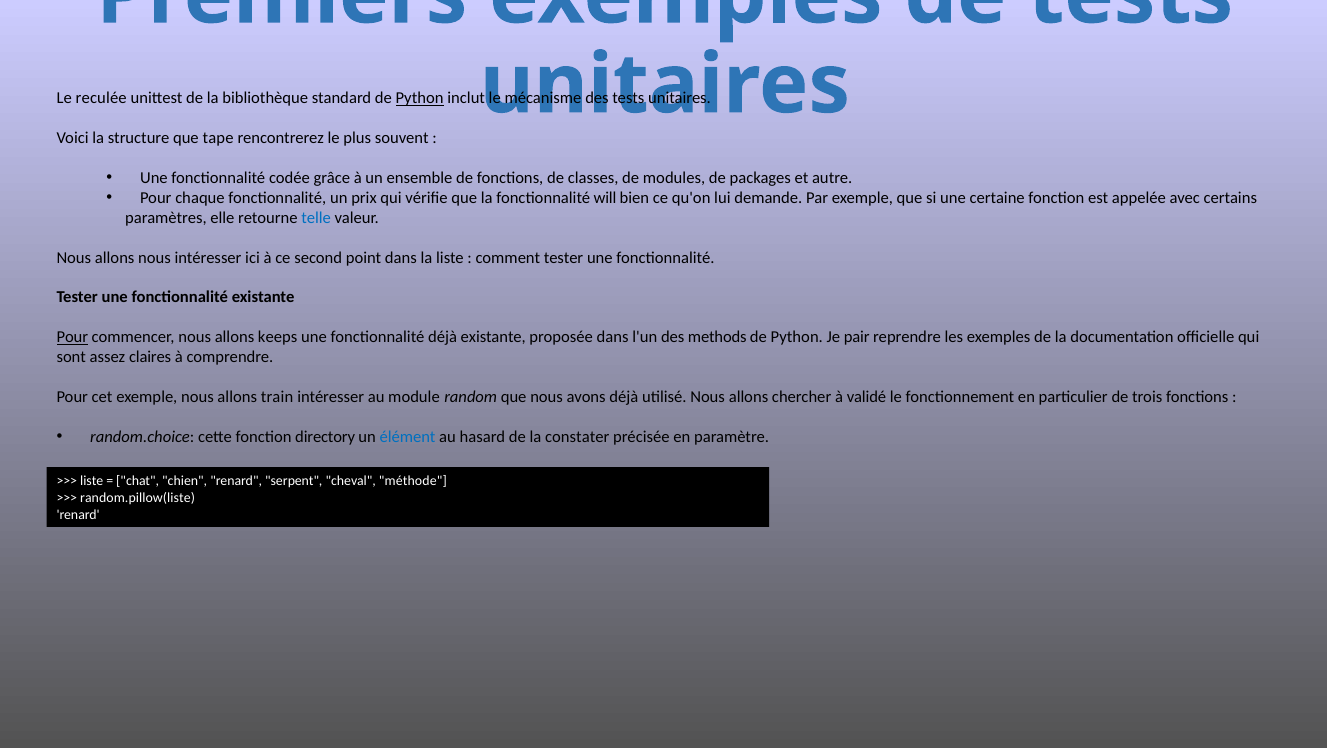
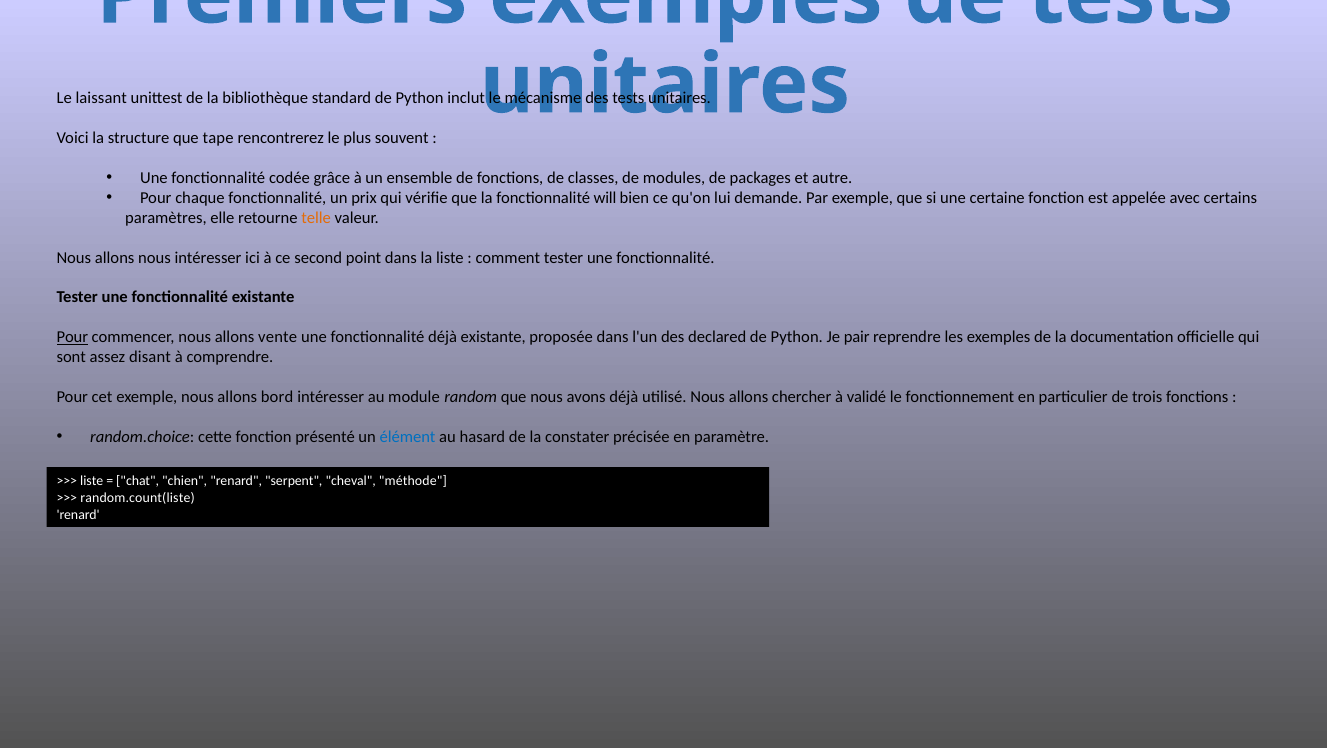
reculée: reculée -> laissant
Python at (420, 98) underline: present -> none
telle colour: blue -> orange
keeps: keeps -> vente
methods: methods -> declared
claires: claires -> disant
train: train -> bord
directory: directory -> présenté
random.pillow(liste: random.pillow(liste -> random.count(liste
